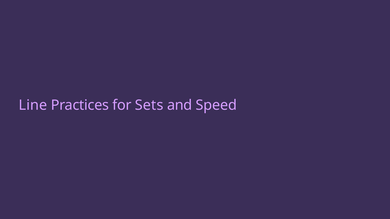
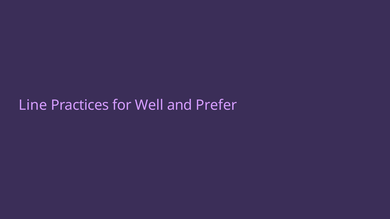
Sets: Sets -> Well
Speed: Speed -> Prefer
